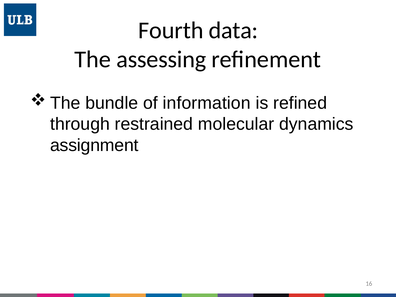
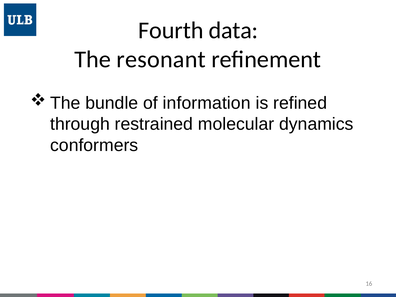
assessing: assessing -> resonant
assignment: assignment -> conformers
